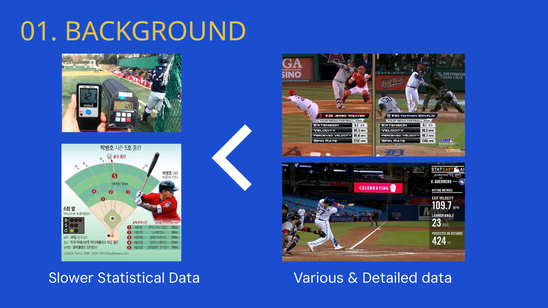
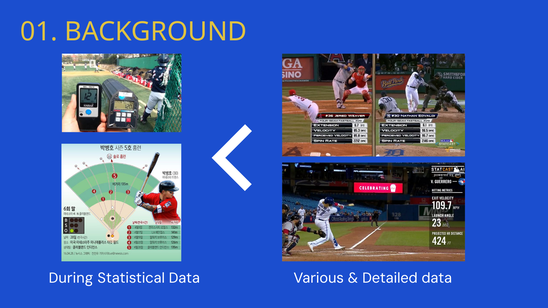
Slower: Slower -> During
